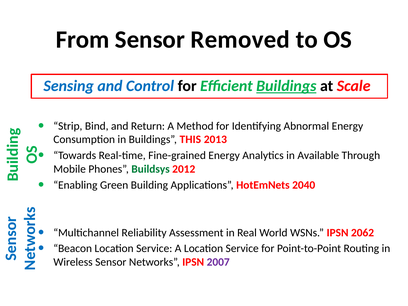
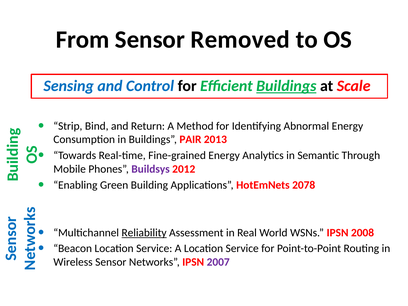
THIS: THIS -> PAIR
Available: Available -> Semantic
Buildsys colour: green -> purple
2040: 2040 -> 2078
Reliability underline: none -> present
2062: 2062 -> 2008
